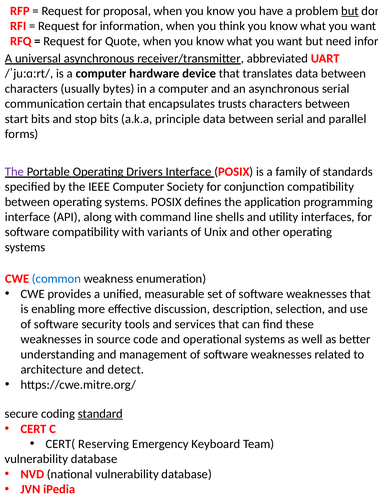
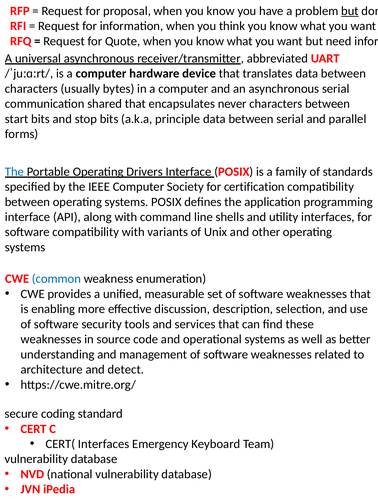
certain: certain -> shared
trusts: trusts -> never
The at (14, 172) colour: purple -> blue
conjunction: conjunction -> certification
standard underline: present -> none
CERT( Reserving: Reserving -> Interfaces
